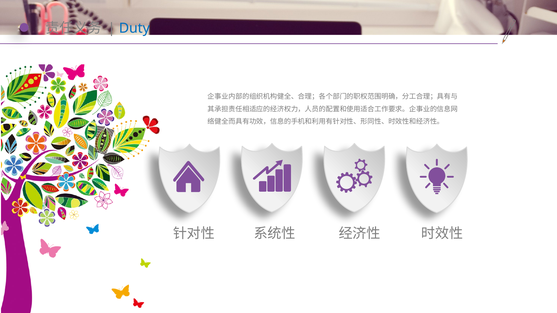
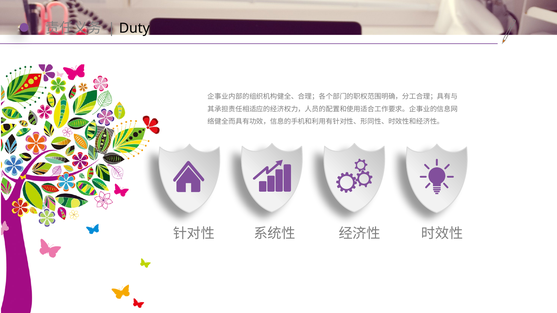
Duty colour: blue -> black
